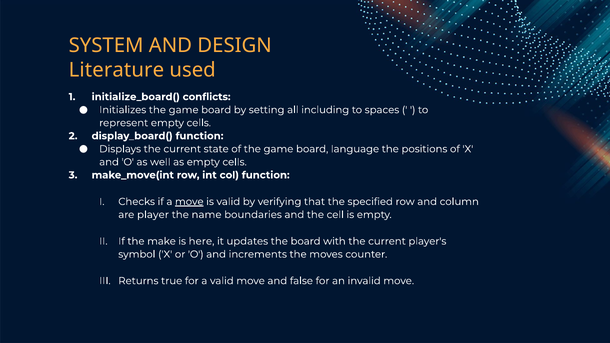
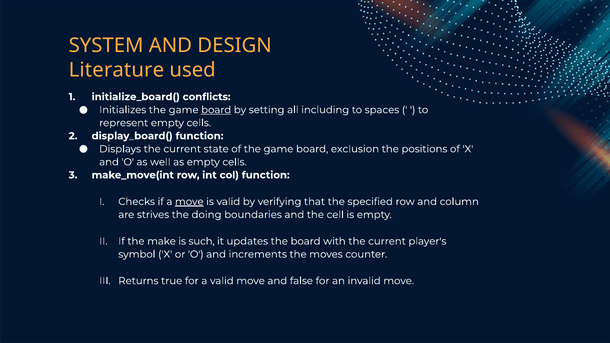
board at (216, 110) underline: none -> present
language: language -> exclusion
player: player -> strives
name: name -> doing
here: here -> such
